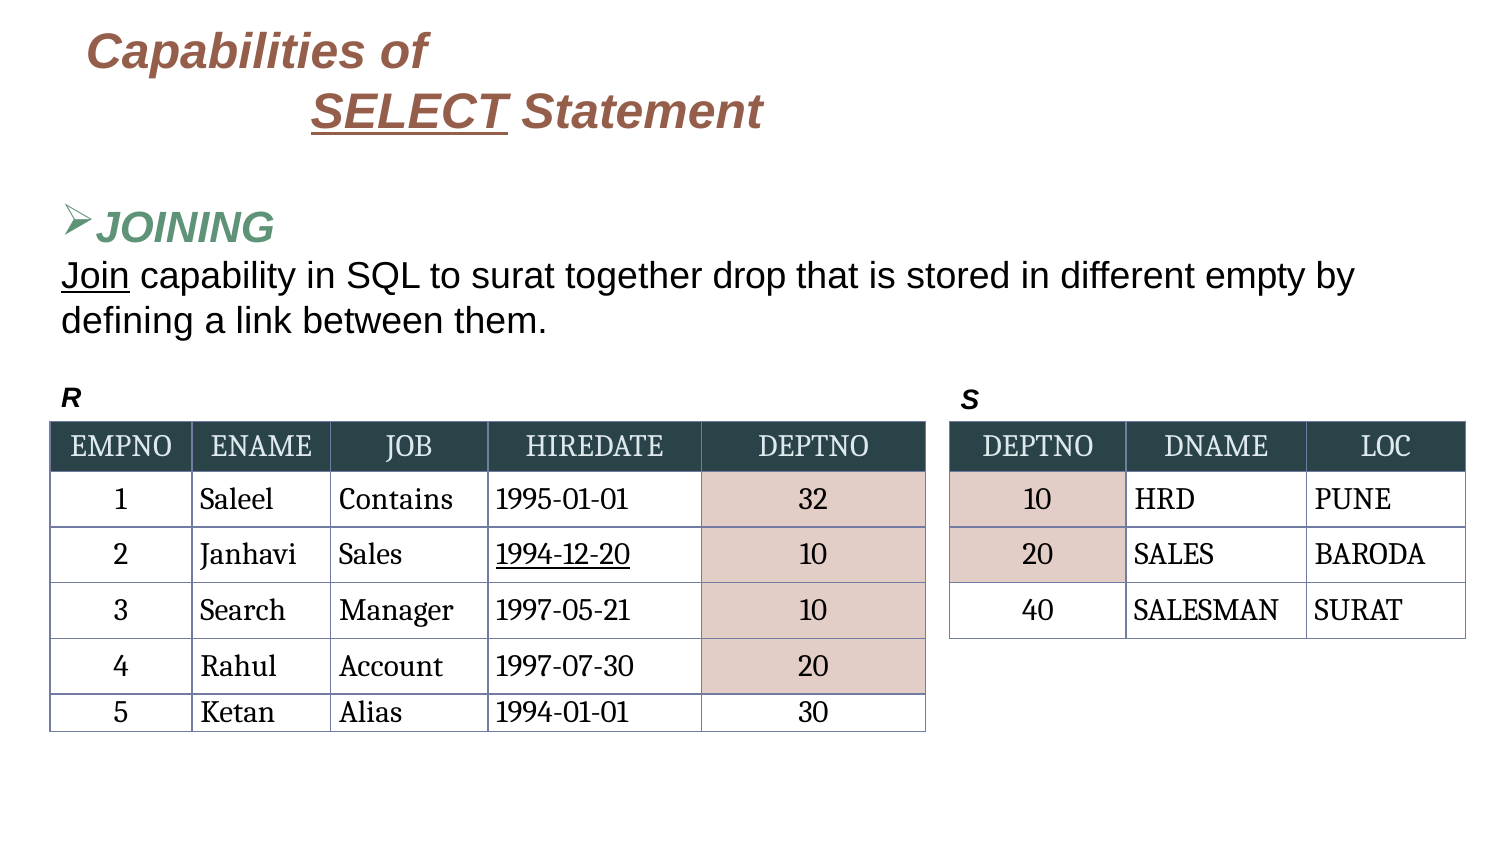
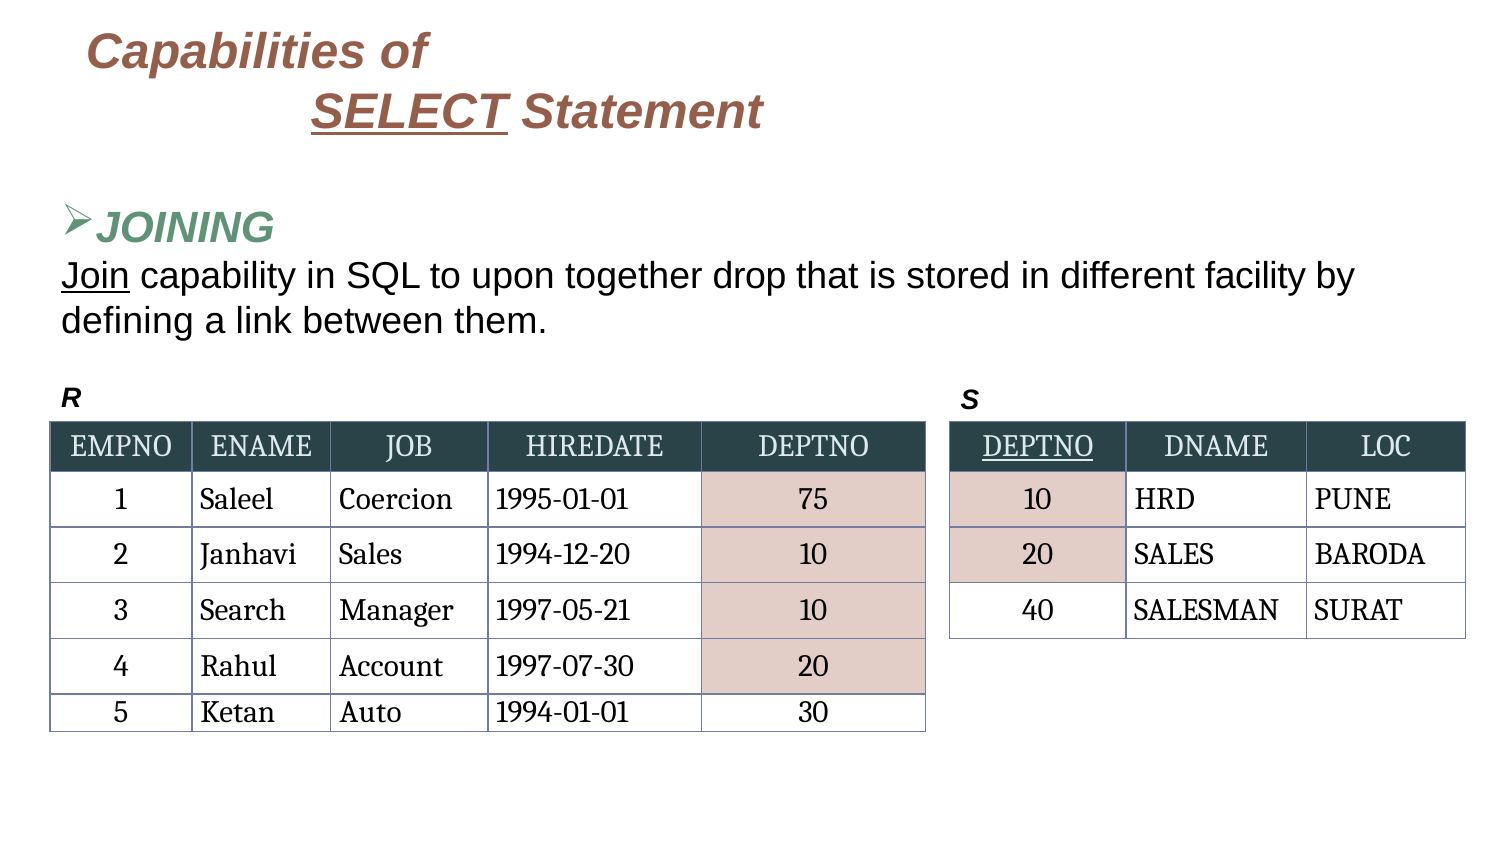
to surat: surat -> upon
empty: empty -> facility
DEPTNO at (1038, 446) underline: none -> present
Contains: Contains -> Coercion
32: 32 -> 75
1994-12-20 underline: present -> none
Alias: Alias -> Auto
